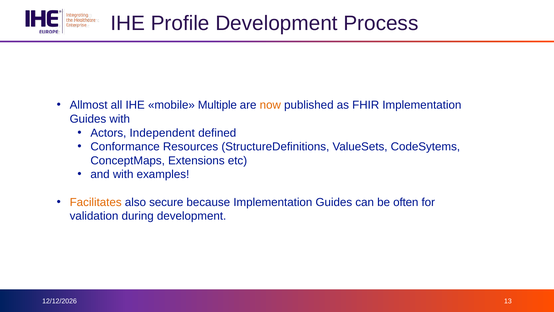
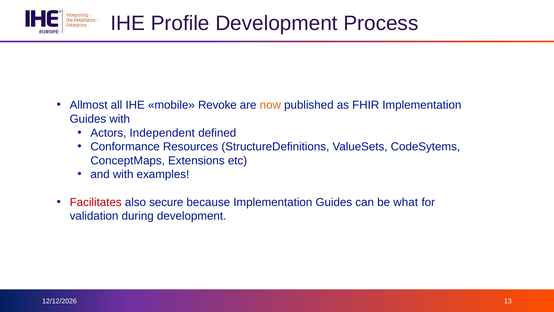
Multiple: Multiple -> Revoke
Facilitates colour: orange -> red
often: often -> what
